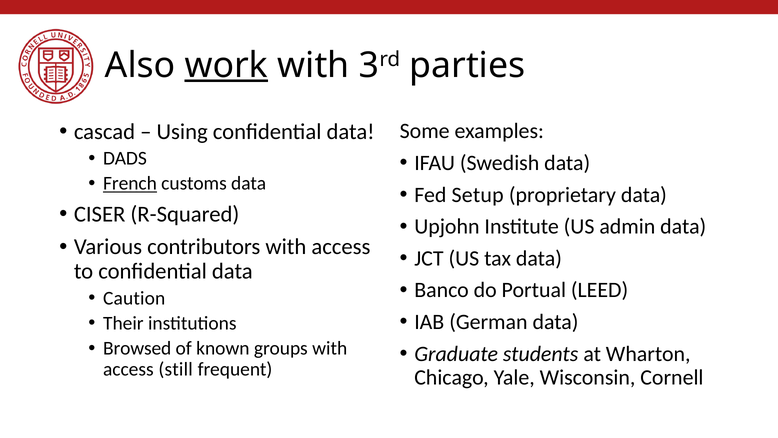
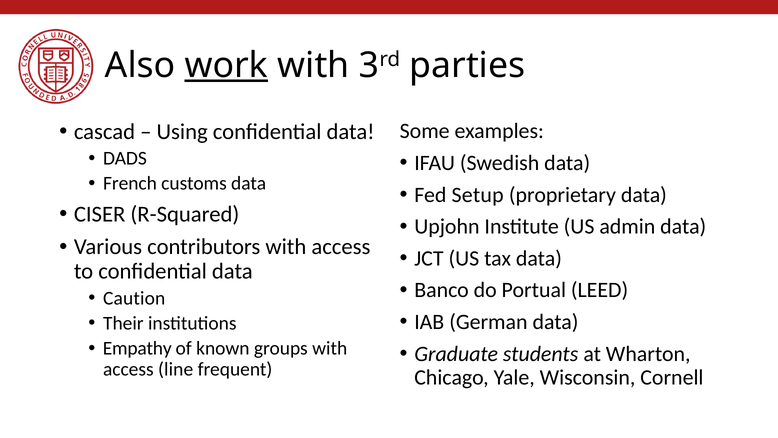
French underline: present -> none
Browsed: Browsed -> Empathy
still: still -> line
